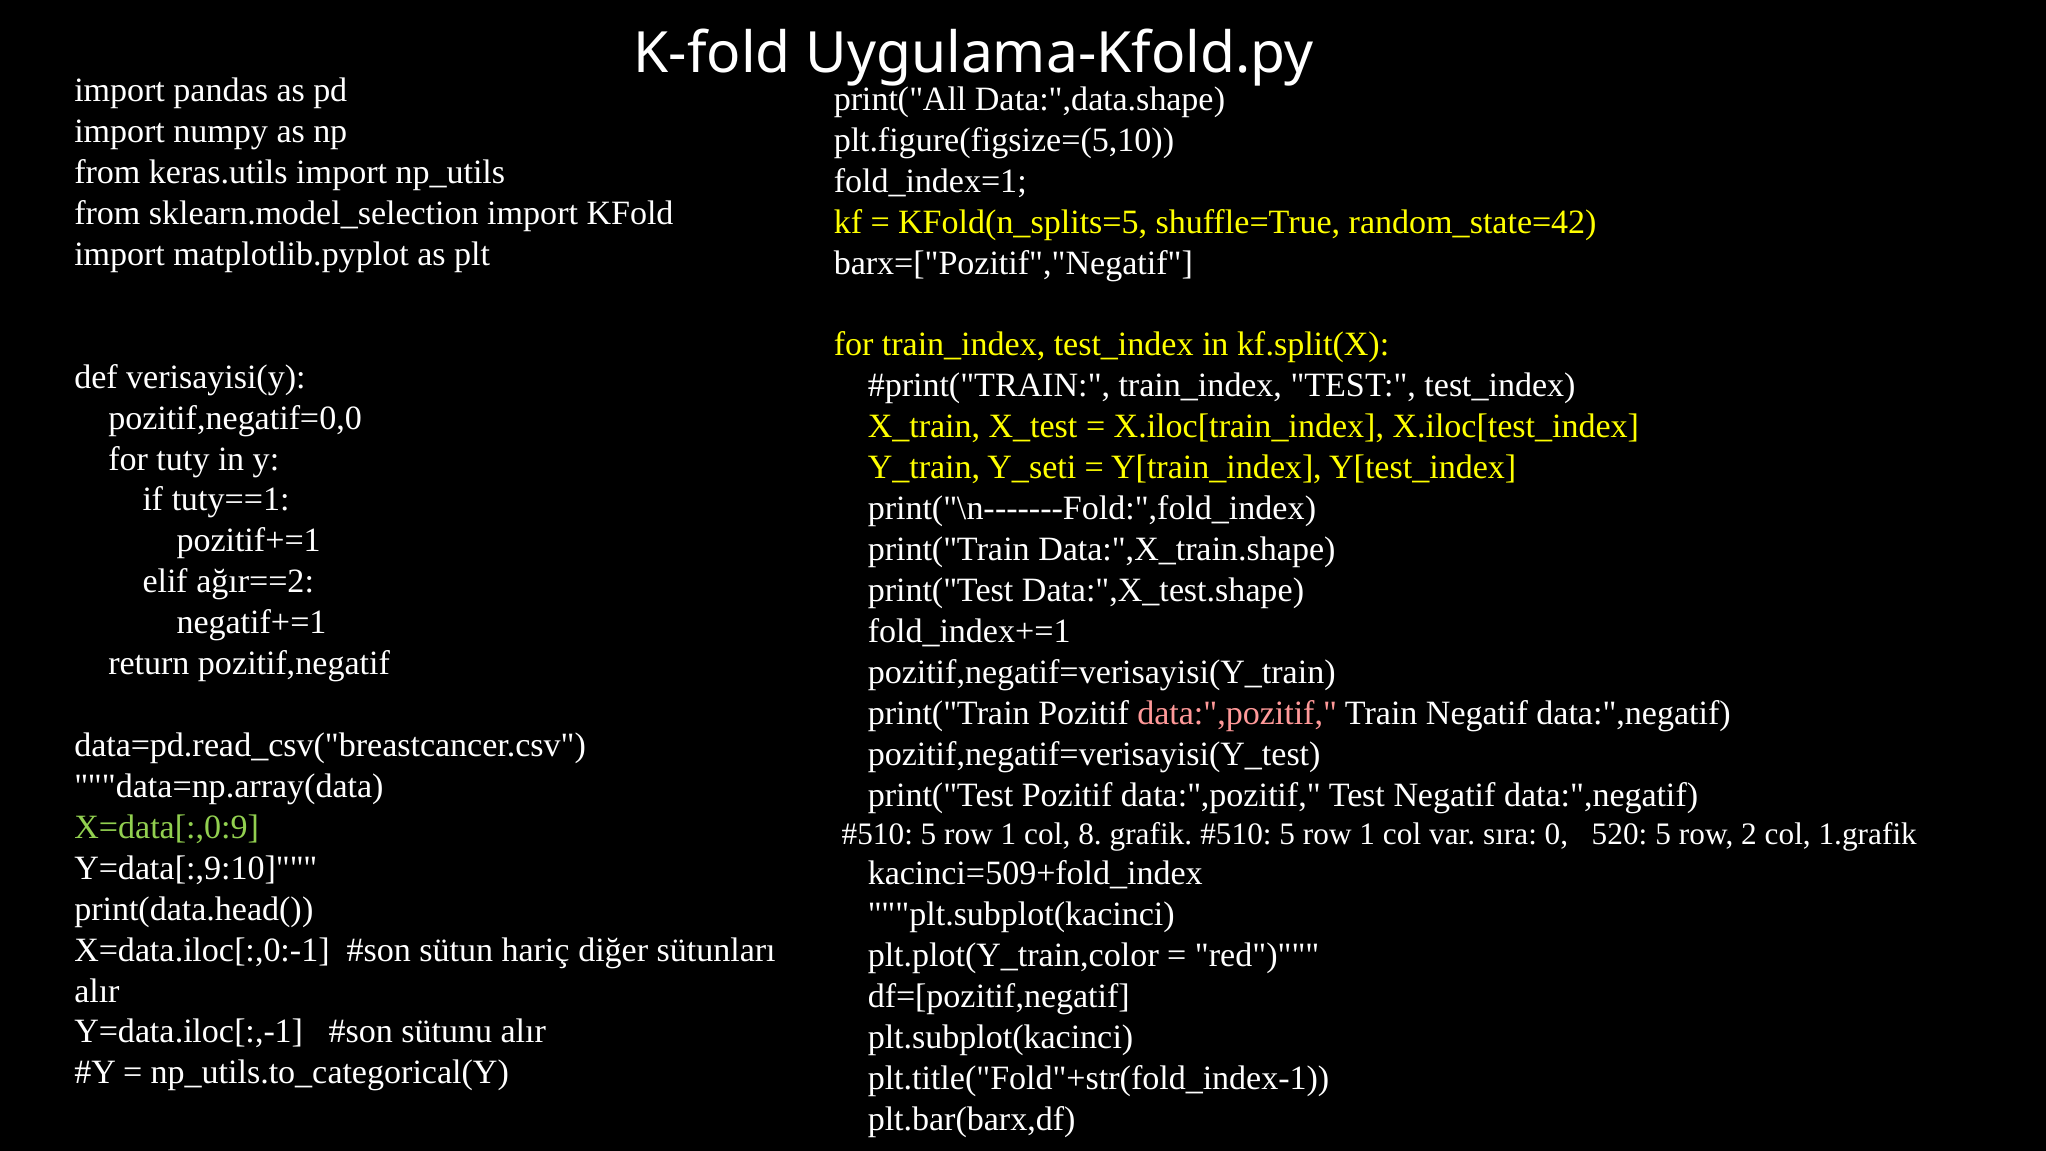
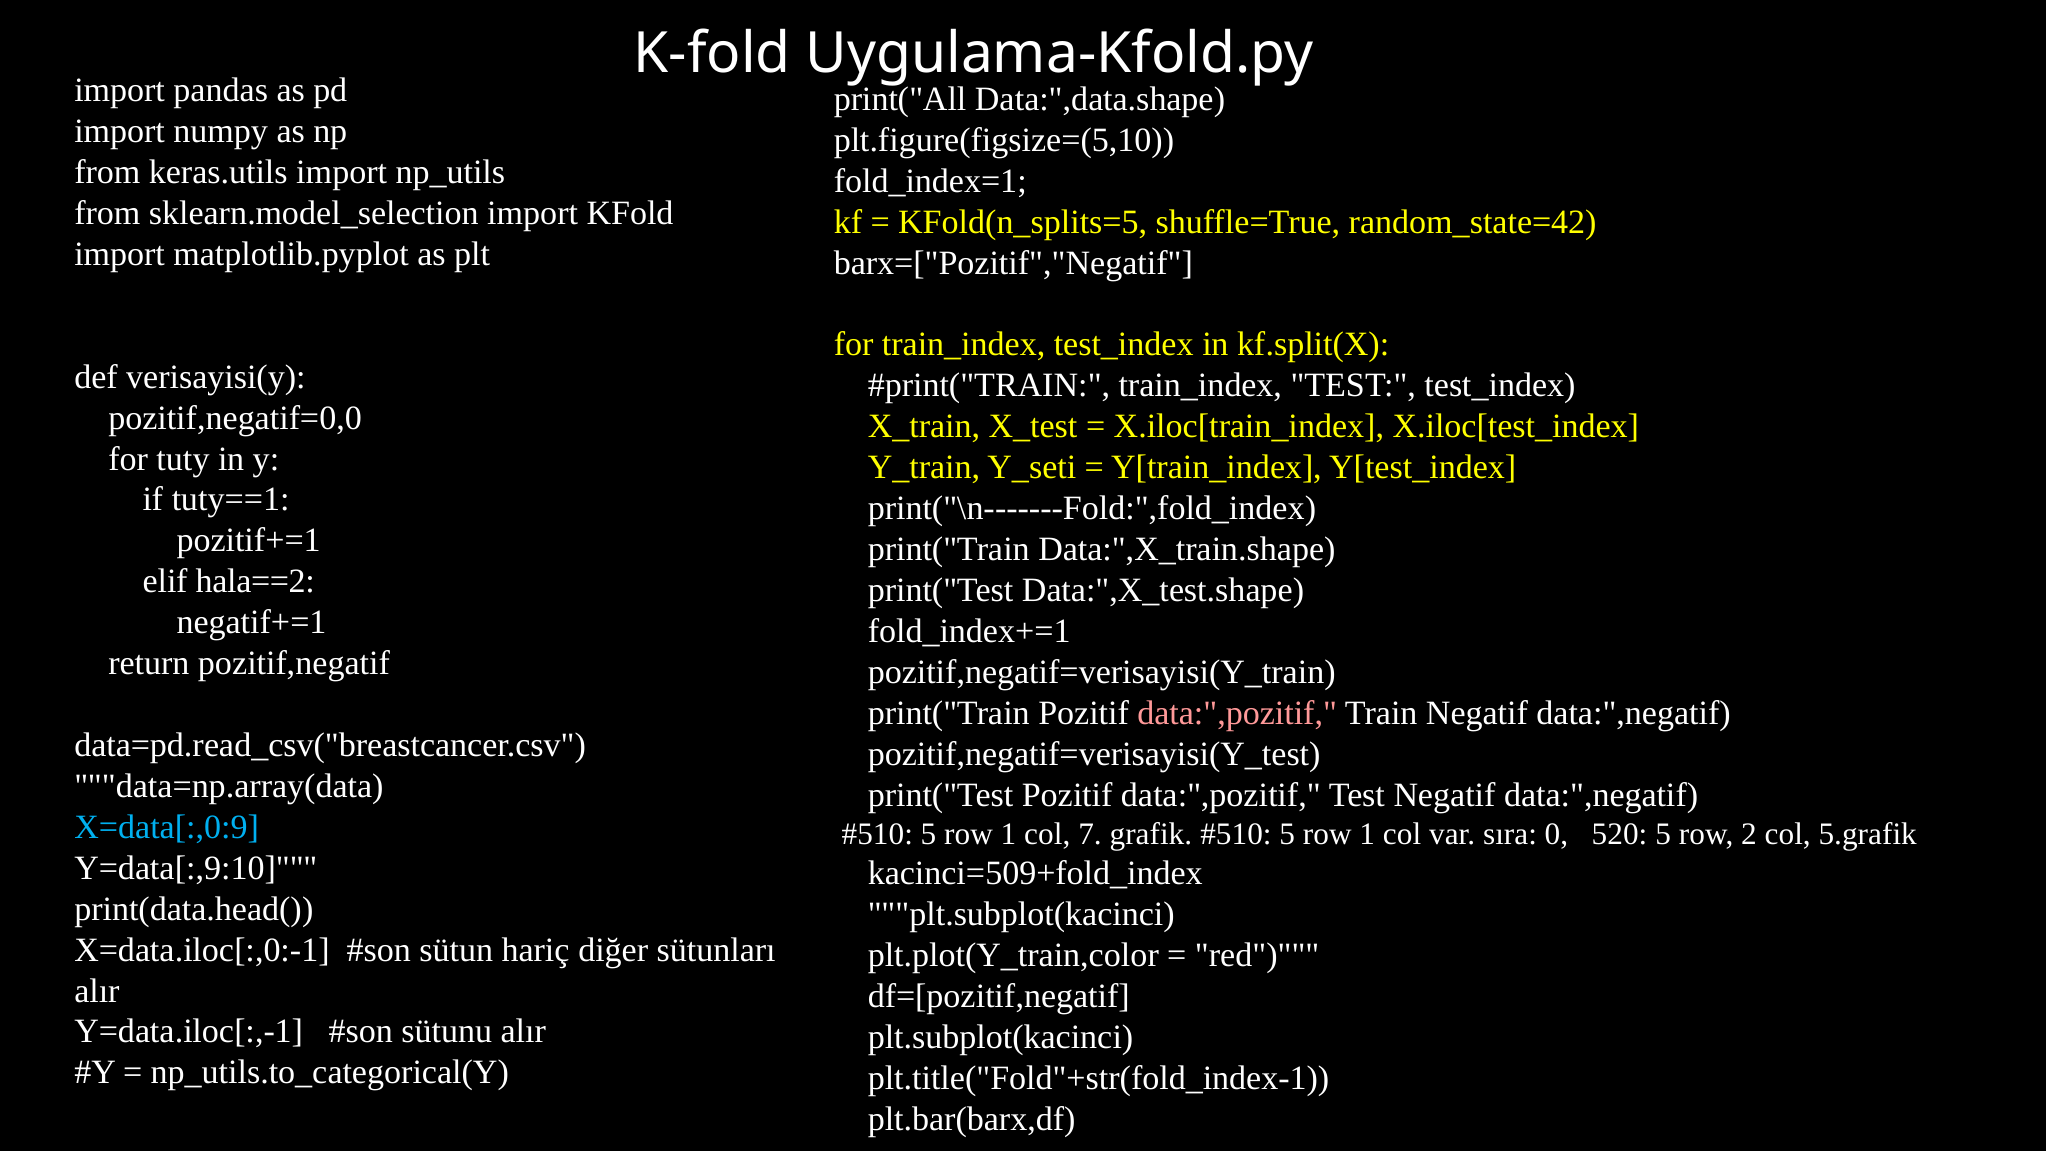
ağır==2: ağır==2 -> hala==2
X=data[:,0:9 colour: light green -> light blue
8: 8 -> 7
1.grafik: 1.grafik -> 5.grafik
